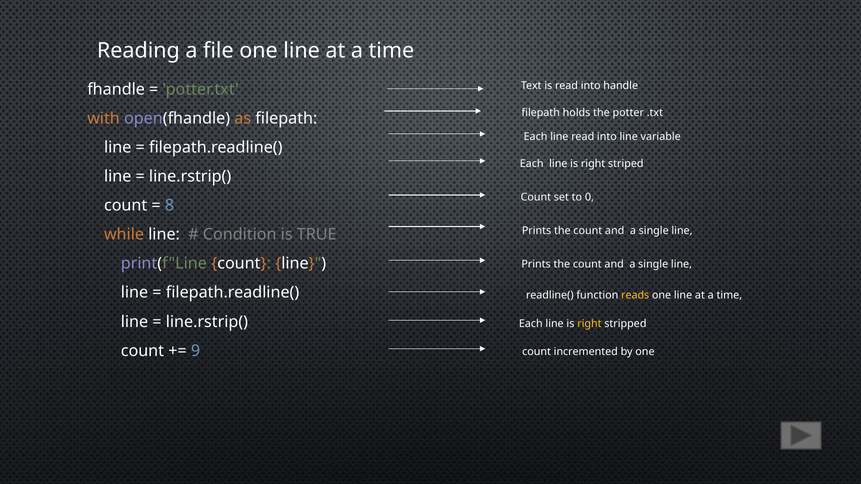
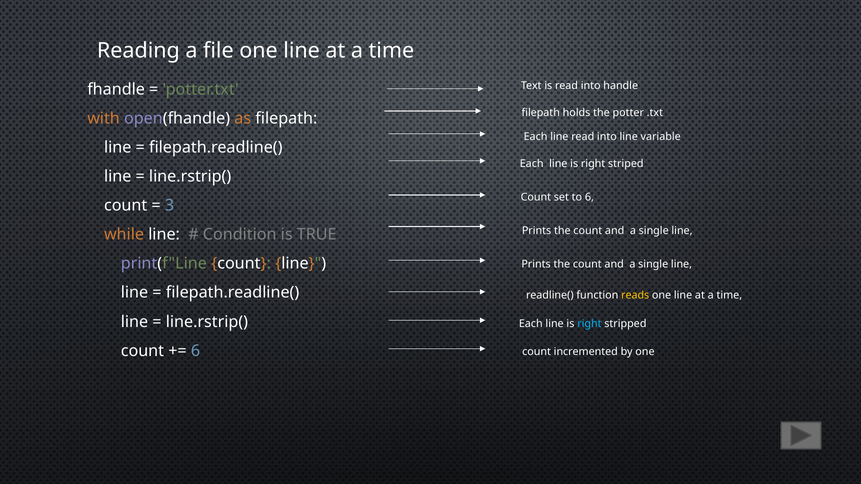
to 0: 0 -> 6
8: 8 -> 3
right at (589, 324) colour: yellow -> light blue
9 at (196, 351): 9 -> 6
